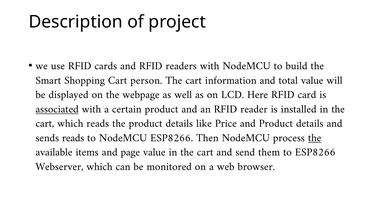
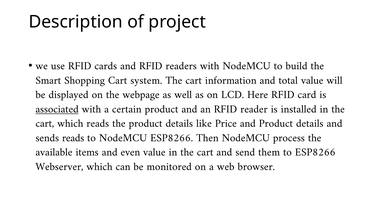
person: person -> system
the at (315, 138) underline: present -> none
page: page -> even
